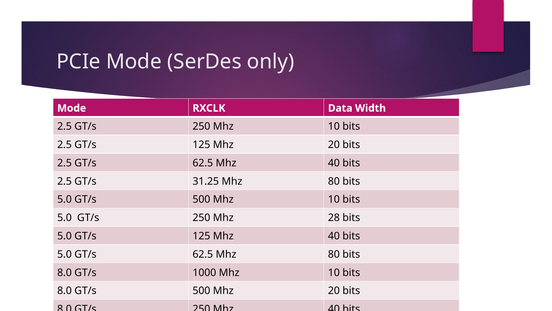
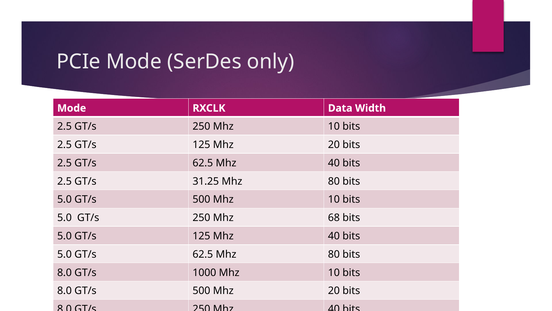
28: 28 -> 68
